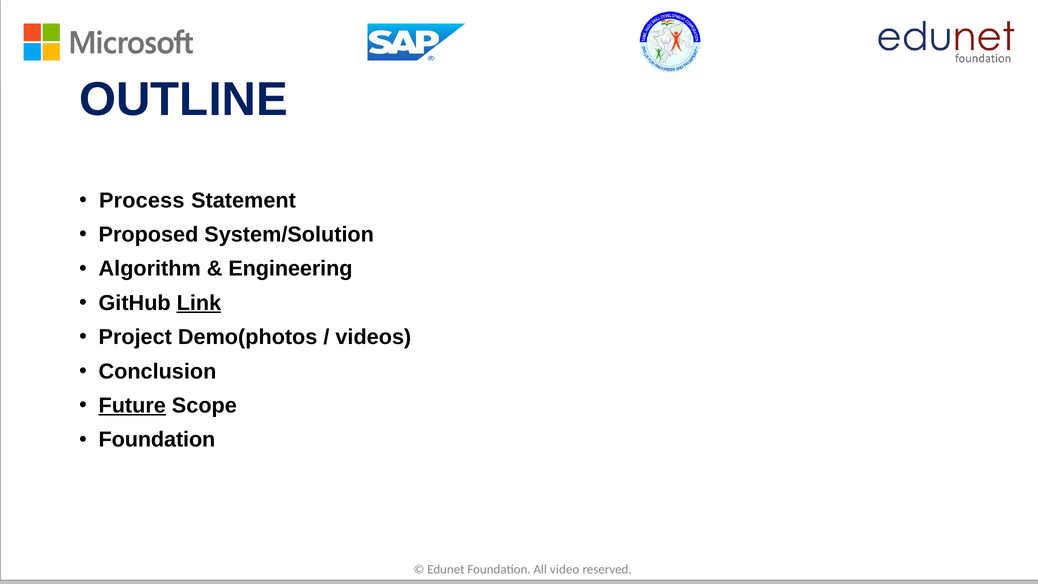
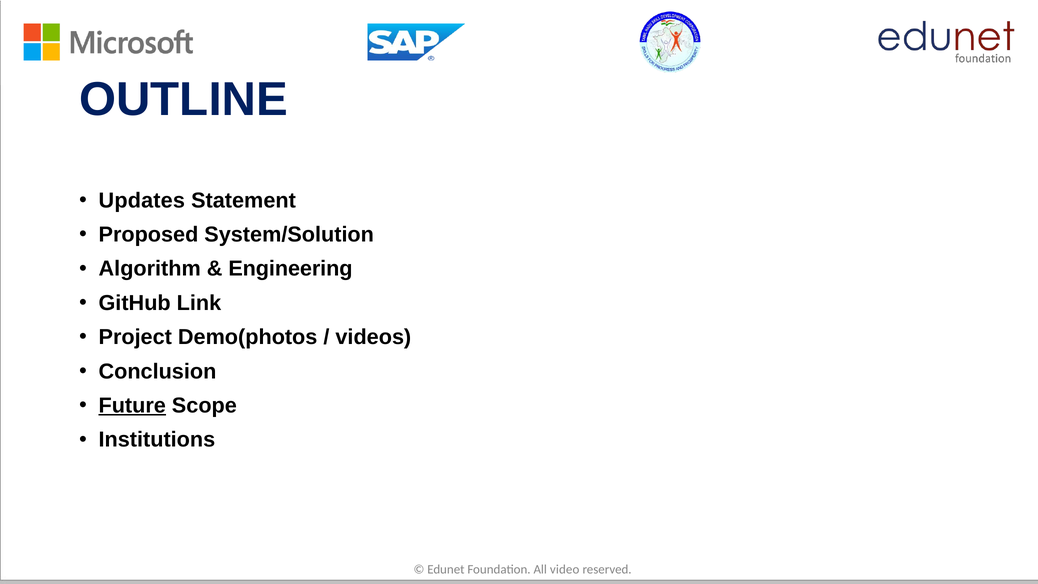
Process: Process -> Updates
Link underline: present -> none
Foundation at (157, 440): Foundation -> Institutions
